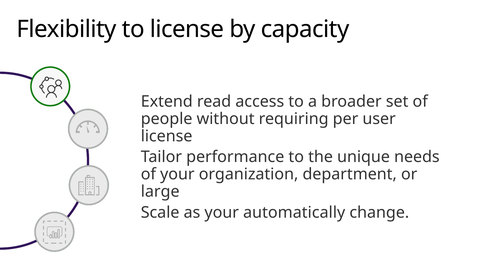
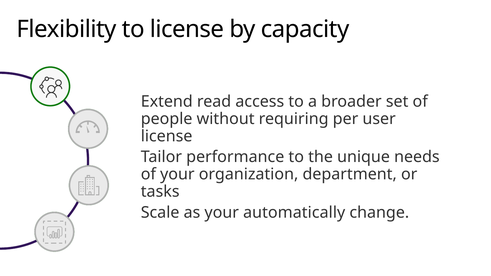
large: large -> tasks
